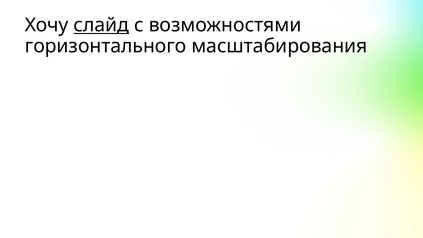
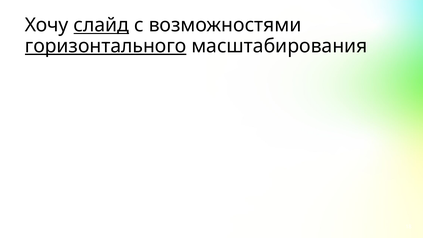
горизонтального underline: none -> present
